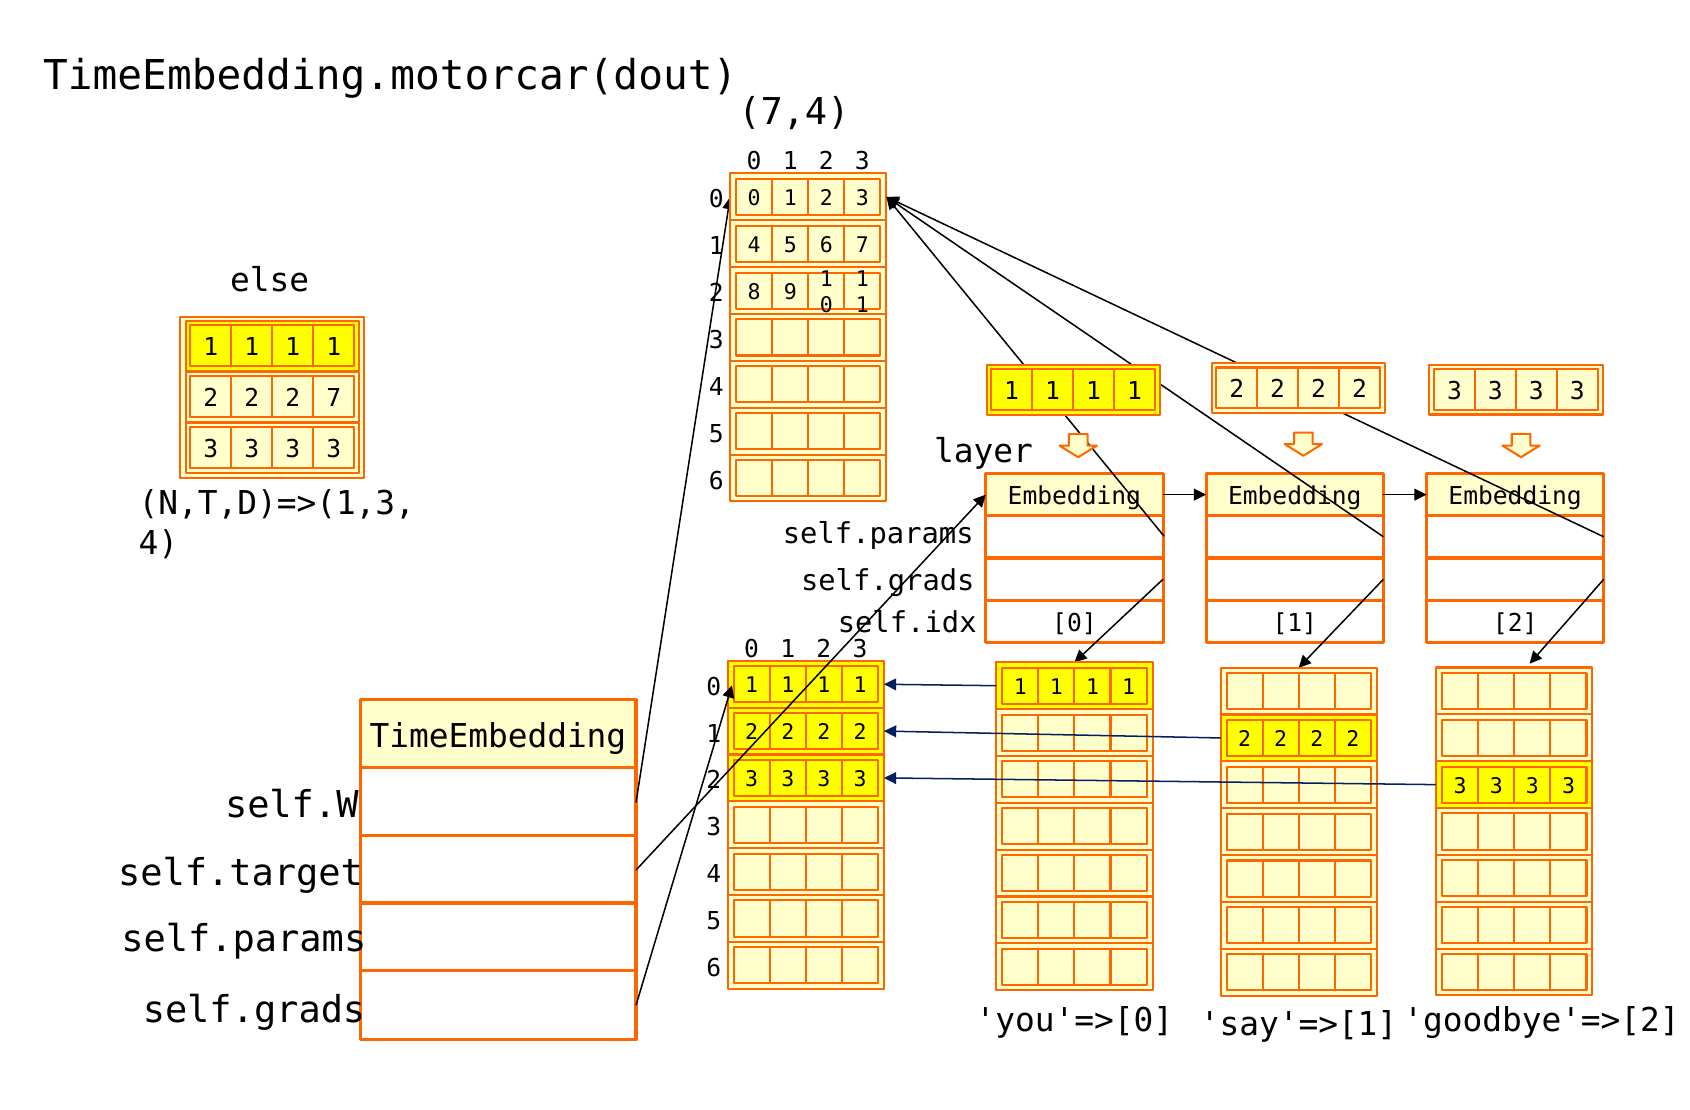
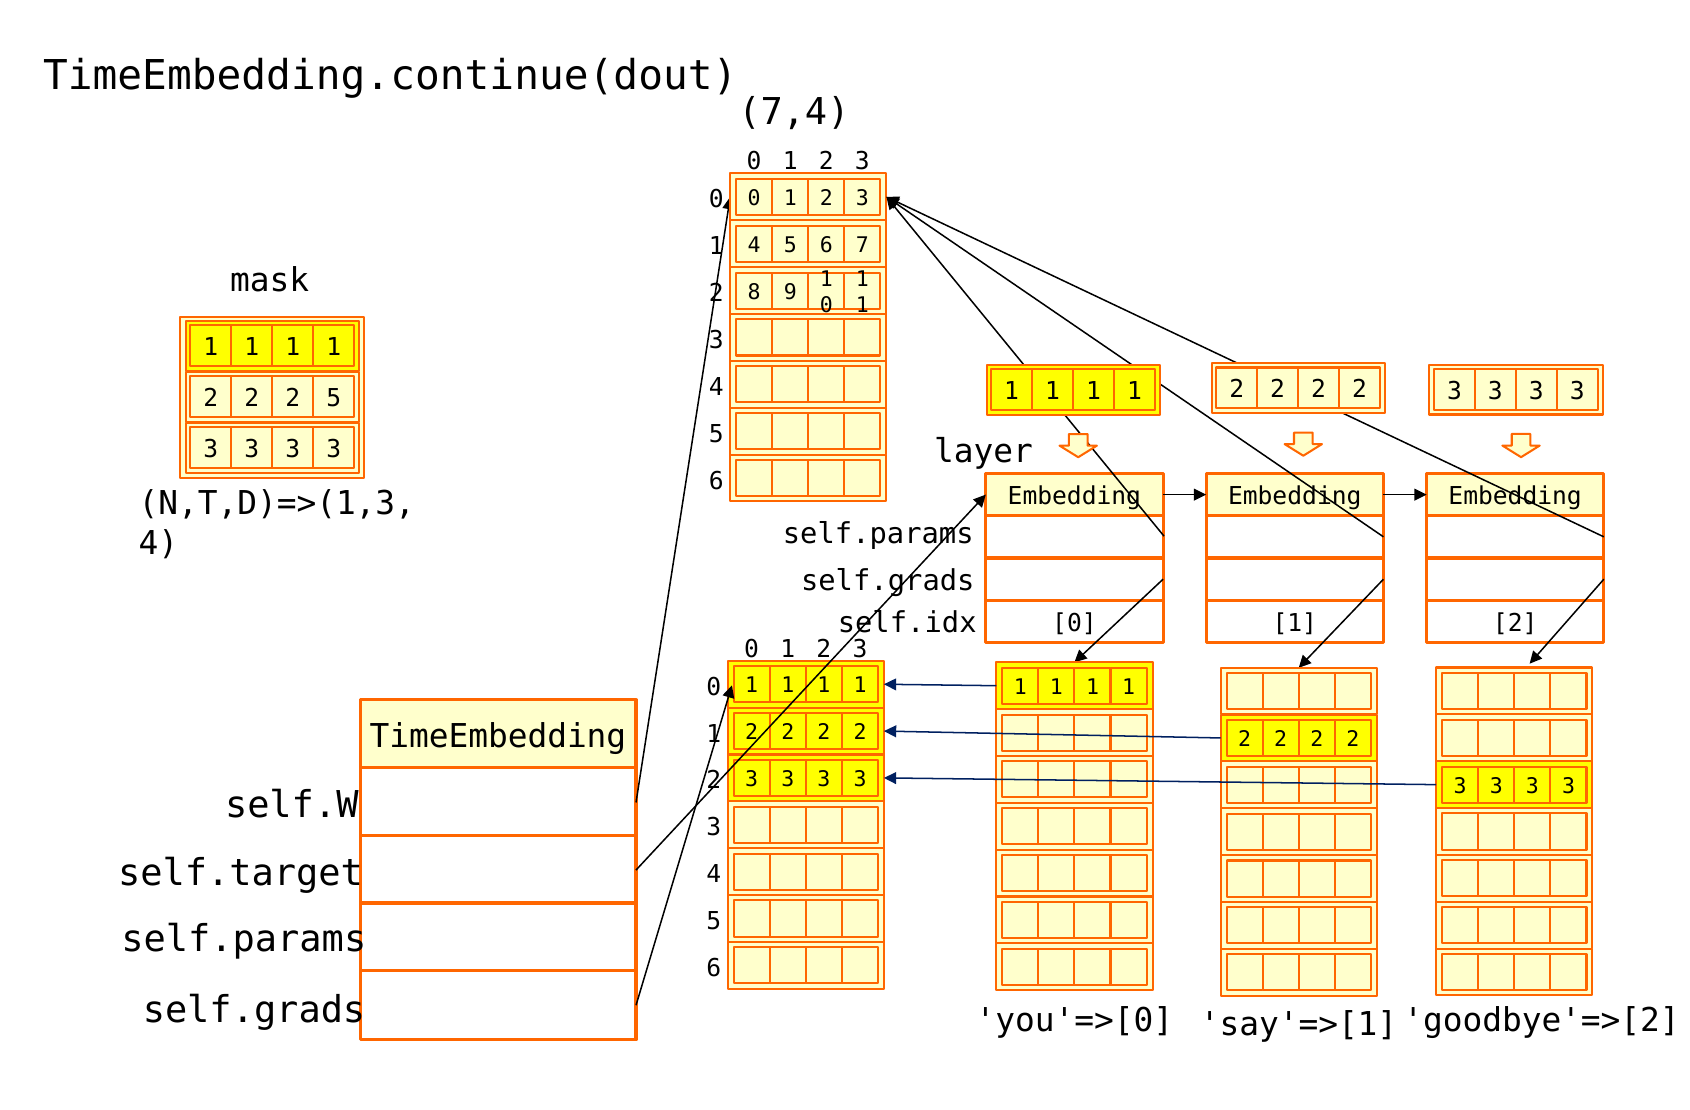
TimeEmbedding.motorcar(dout: TimeEmbedding.motorcar(dout -> TimeEmbedding.continue(dout
else: else -> mask
2 7: 7 -> 5
